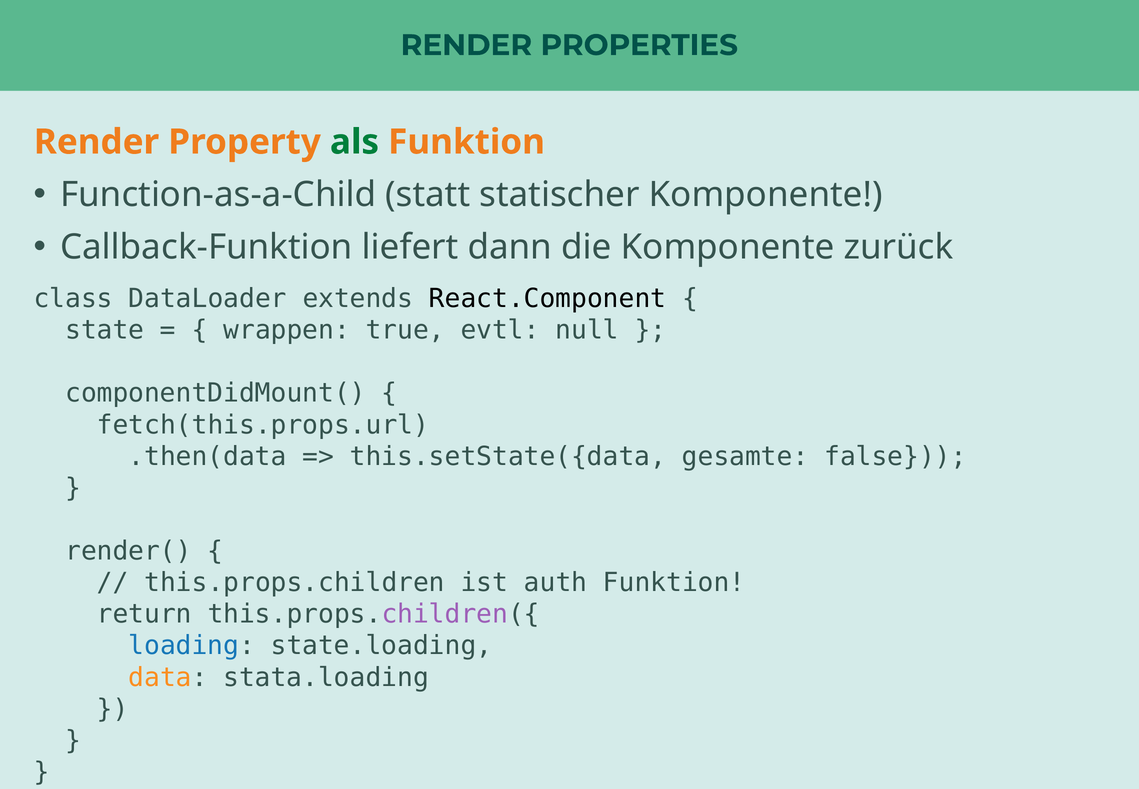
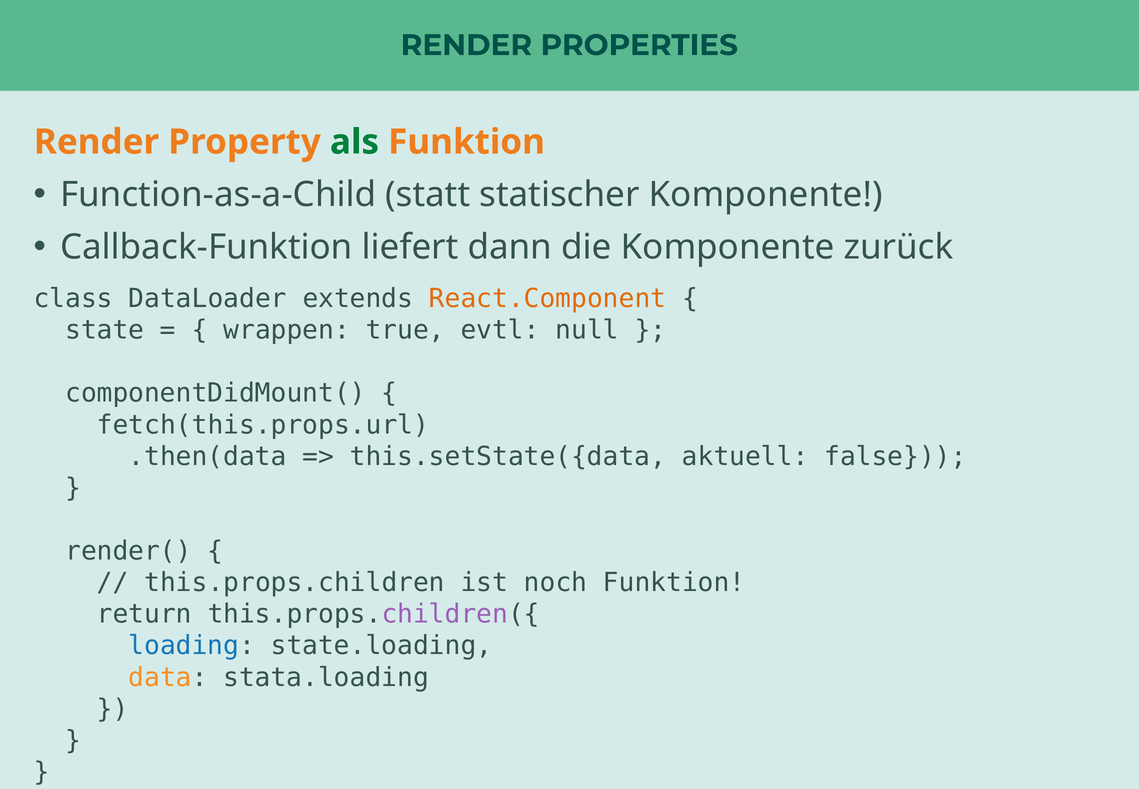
React.Component colour: black -> orange
gesamte: gesamte -> aktuell
auth: auth -> noch
